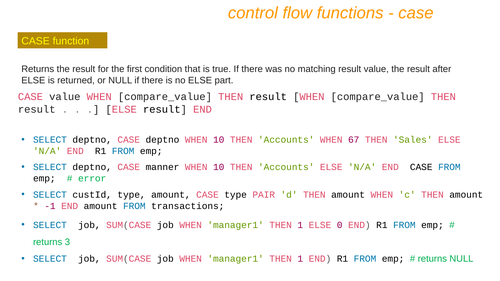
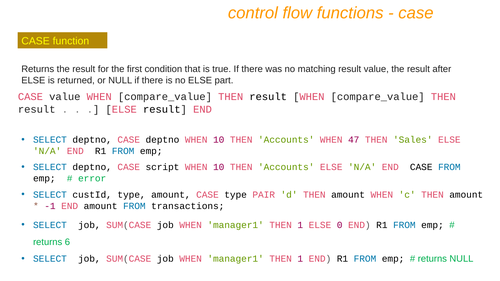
67: 67 -> 47
manner: manner -> script
3: 3 -> 6
